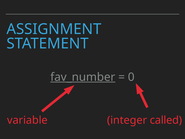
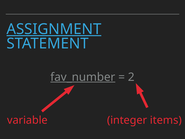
ASSIGNMENT underline: none -> present
0: 0 -> 2
called: called -> items
